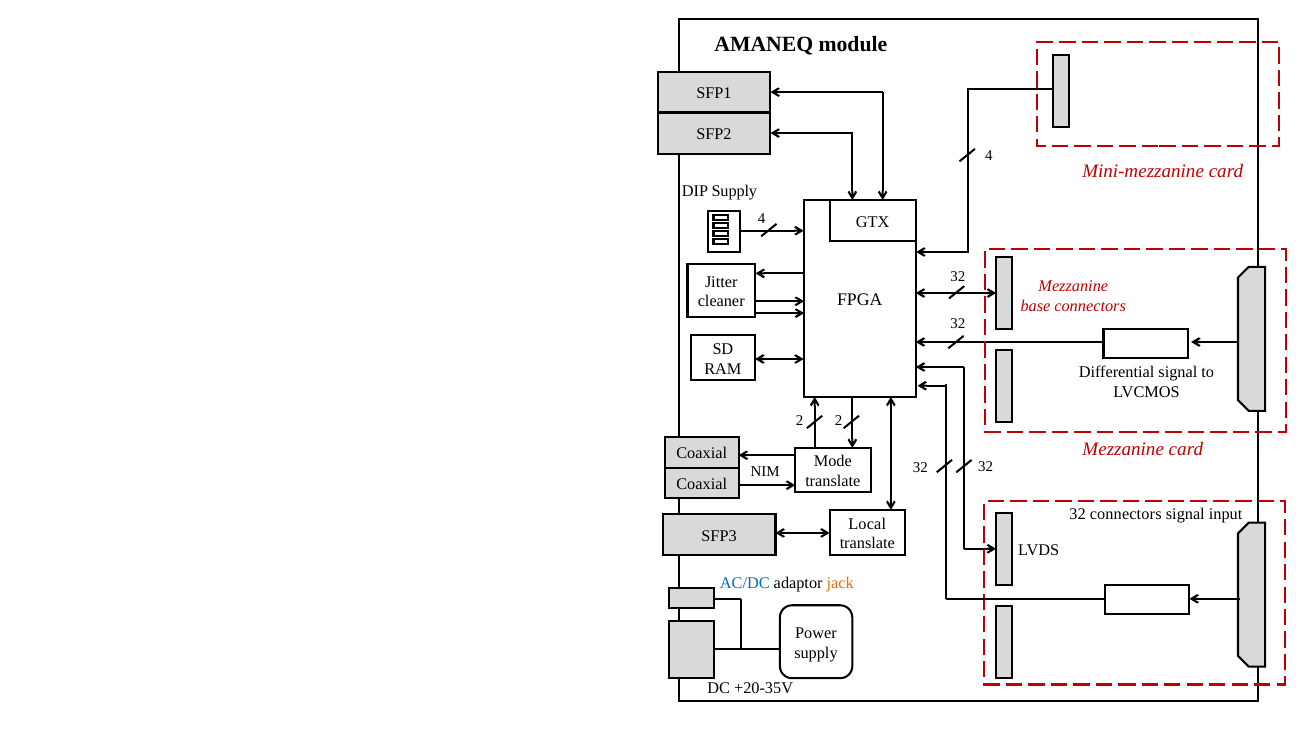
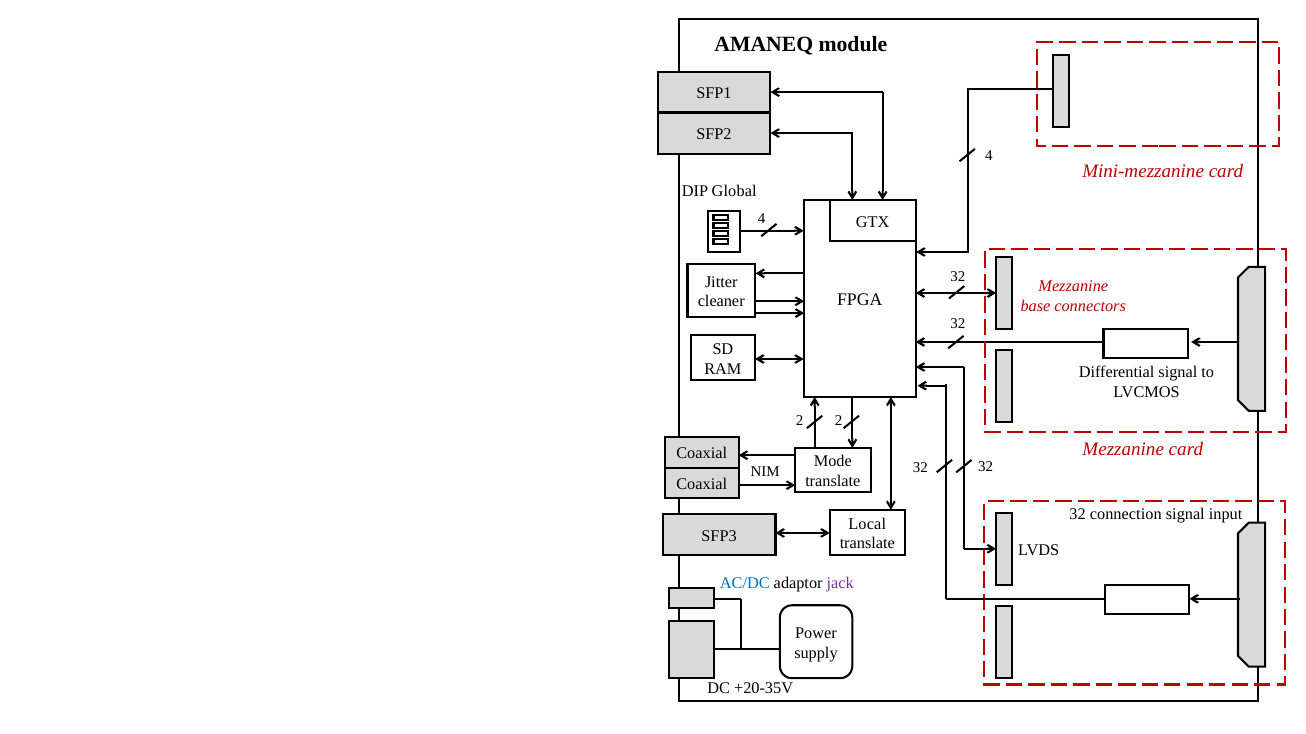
DIP Supply: Supply -> Global
32 connectors: connectors -> connection
jack colour: orange -> purple
